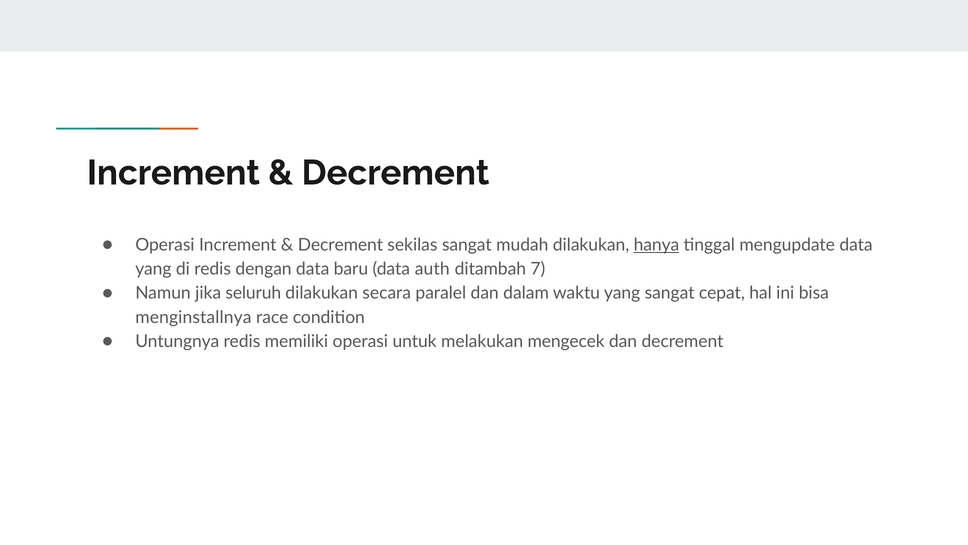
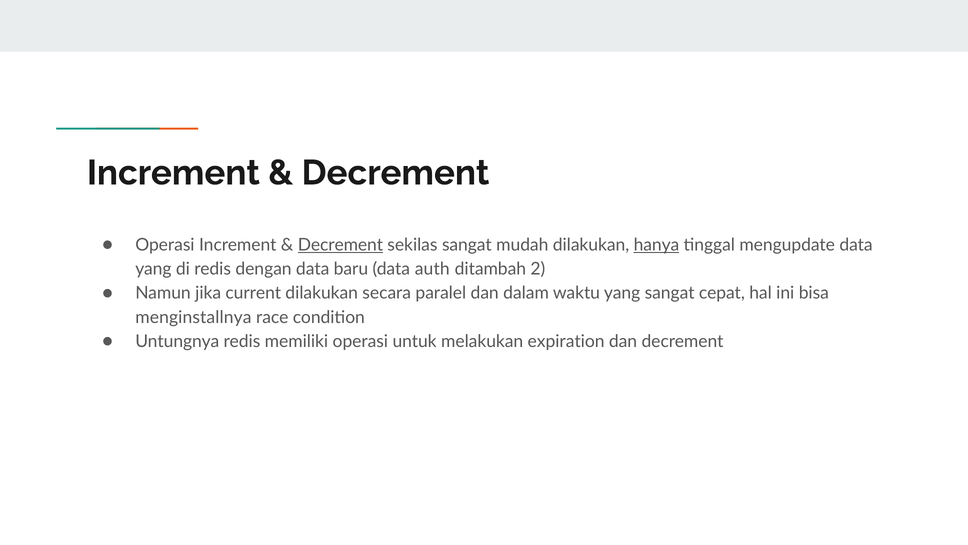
Decrement at (340, 245) underline: none -> present
7: 7 -> 2
seluruh: seluruh -> current
mengecek: mengecek -> expiration
